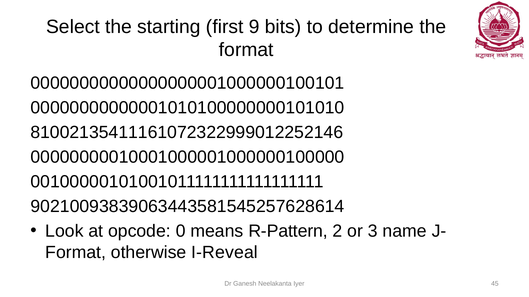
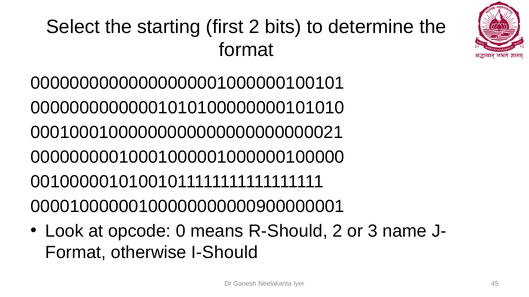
ﬁrst 9: 9 -> 2
81002135411161072322999012252146: 81002135411161072322999012252146 -> 00010001000000000000000000000021
90210093839063443581545257628614: 90210093839063443581545257628614 -> 00001000000100000000000900000001
R-Pattern: R-Pattern -> R-Should
I-Reveal: I-Reveal -> I-Should
